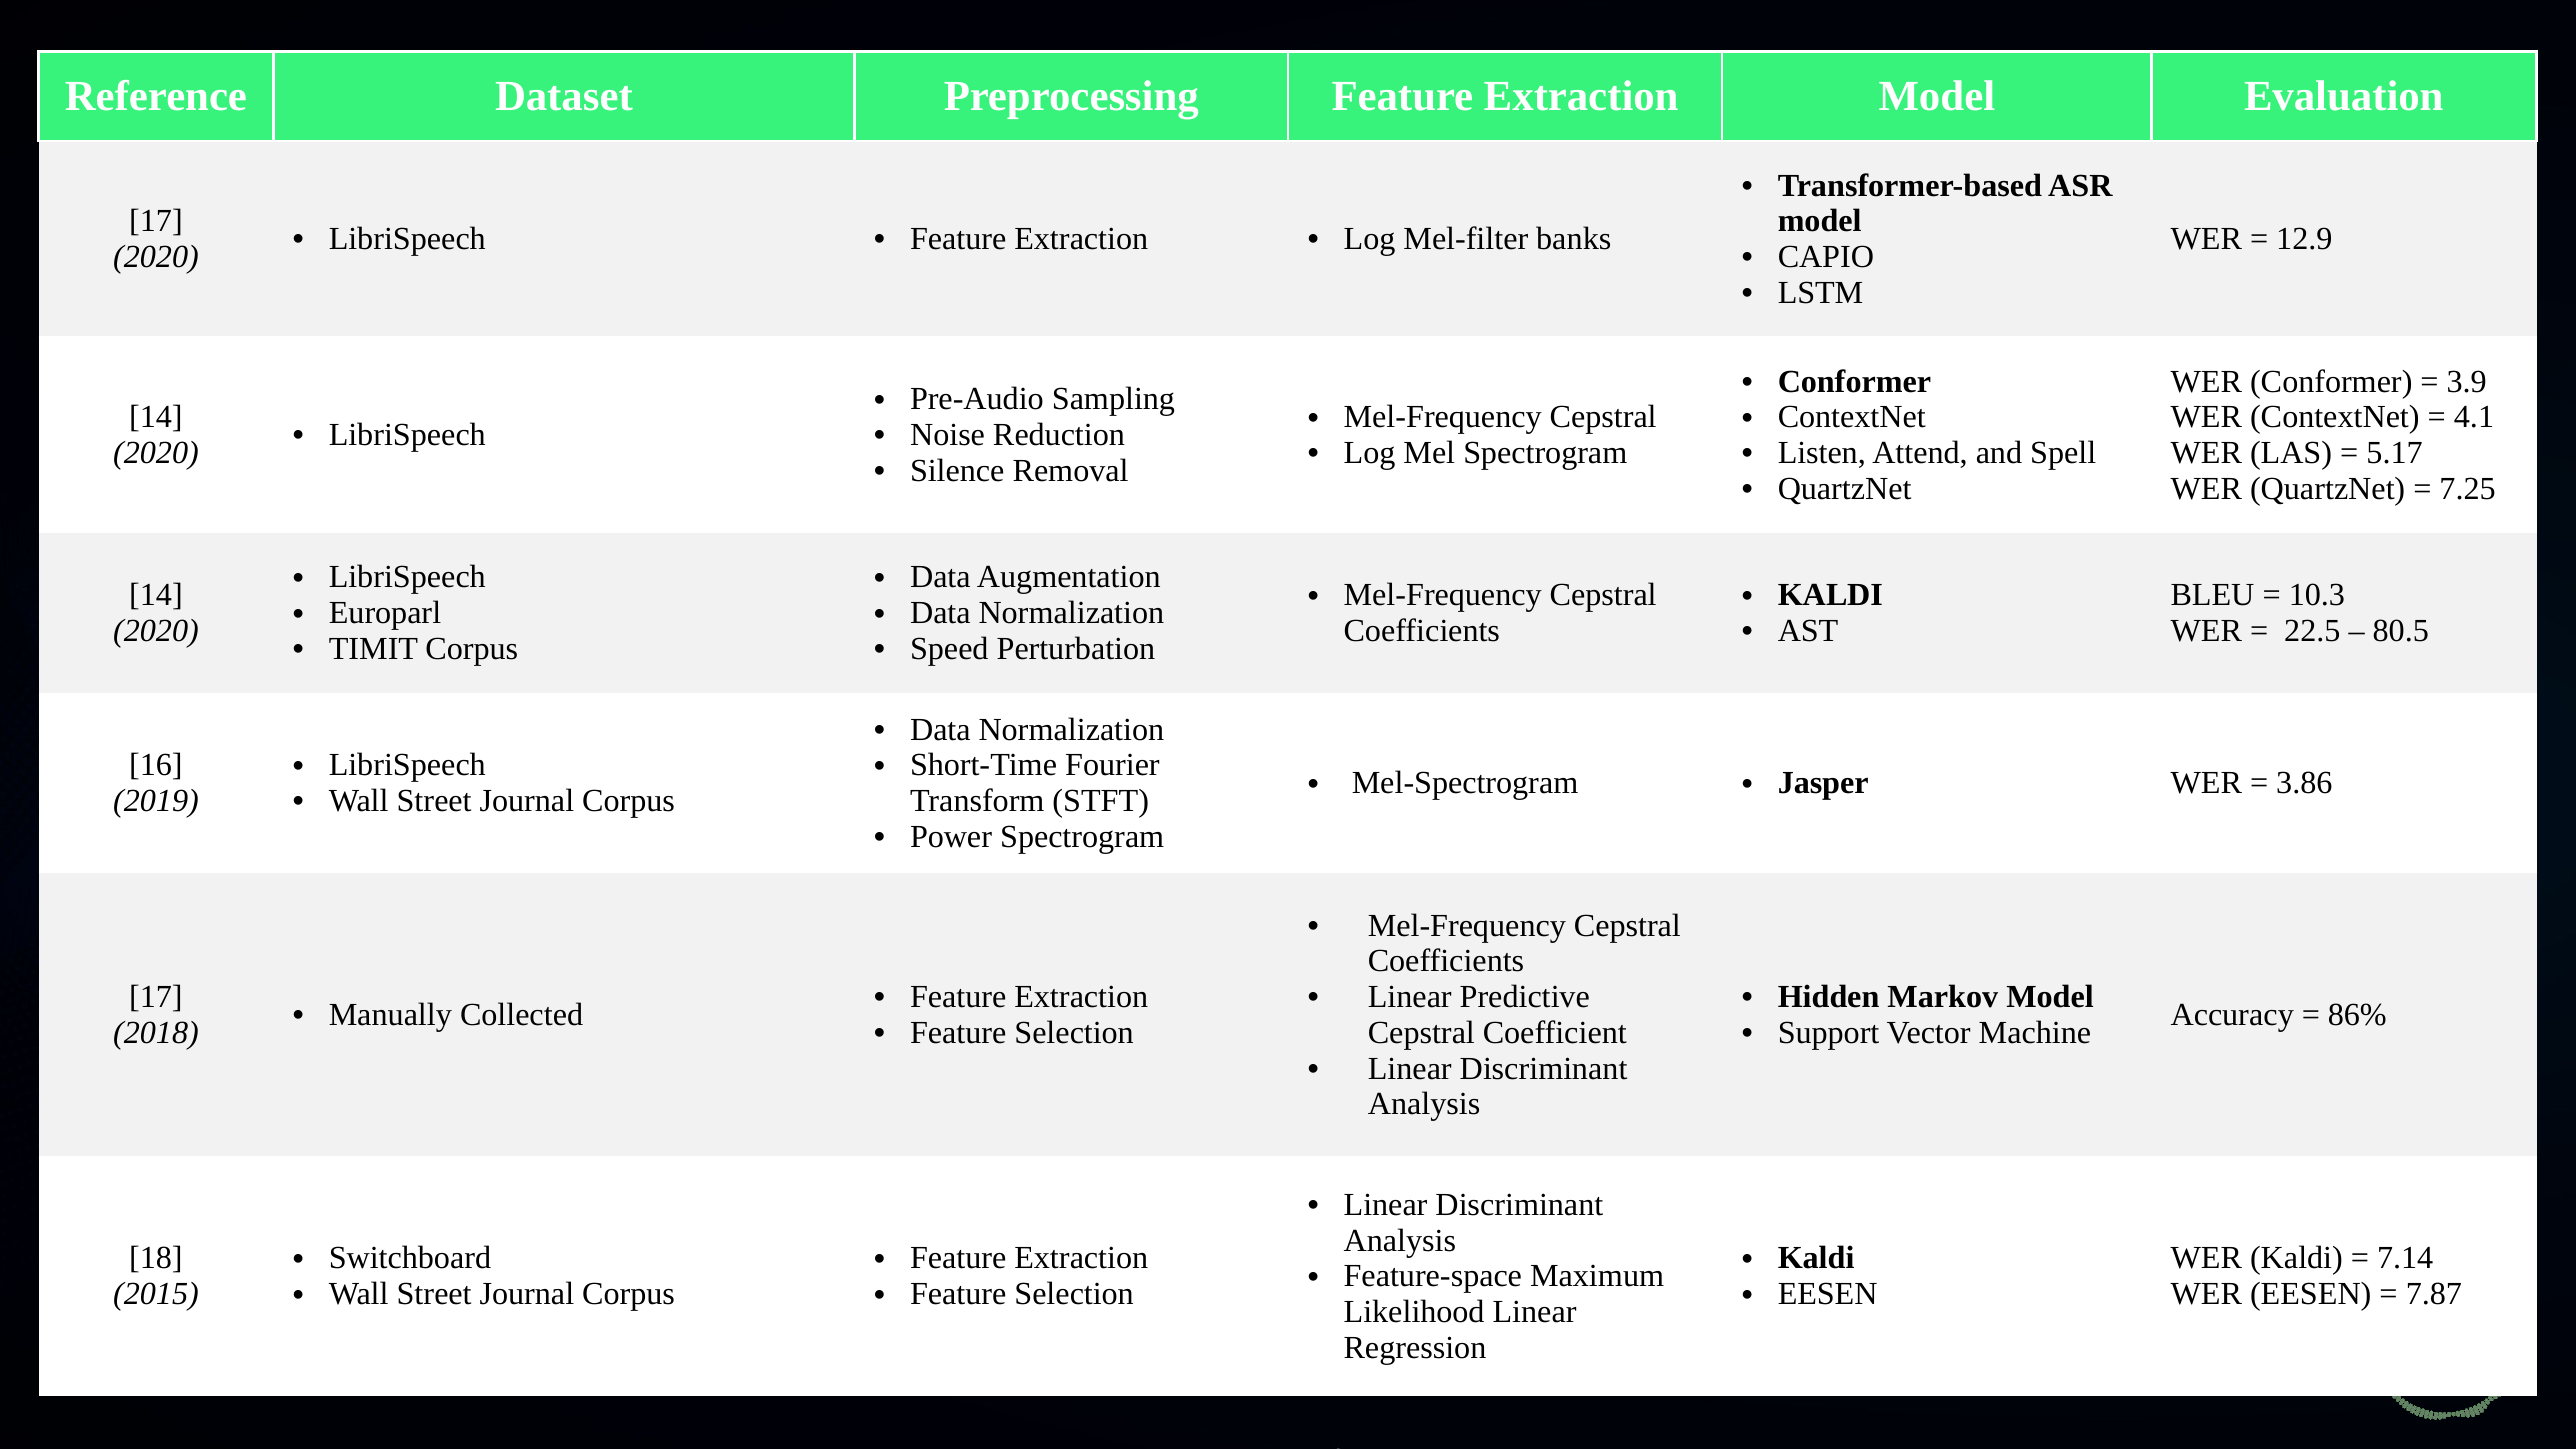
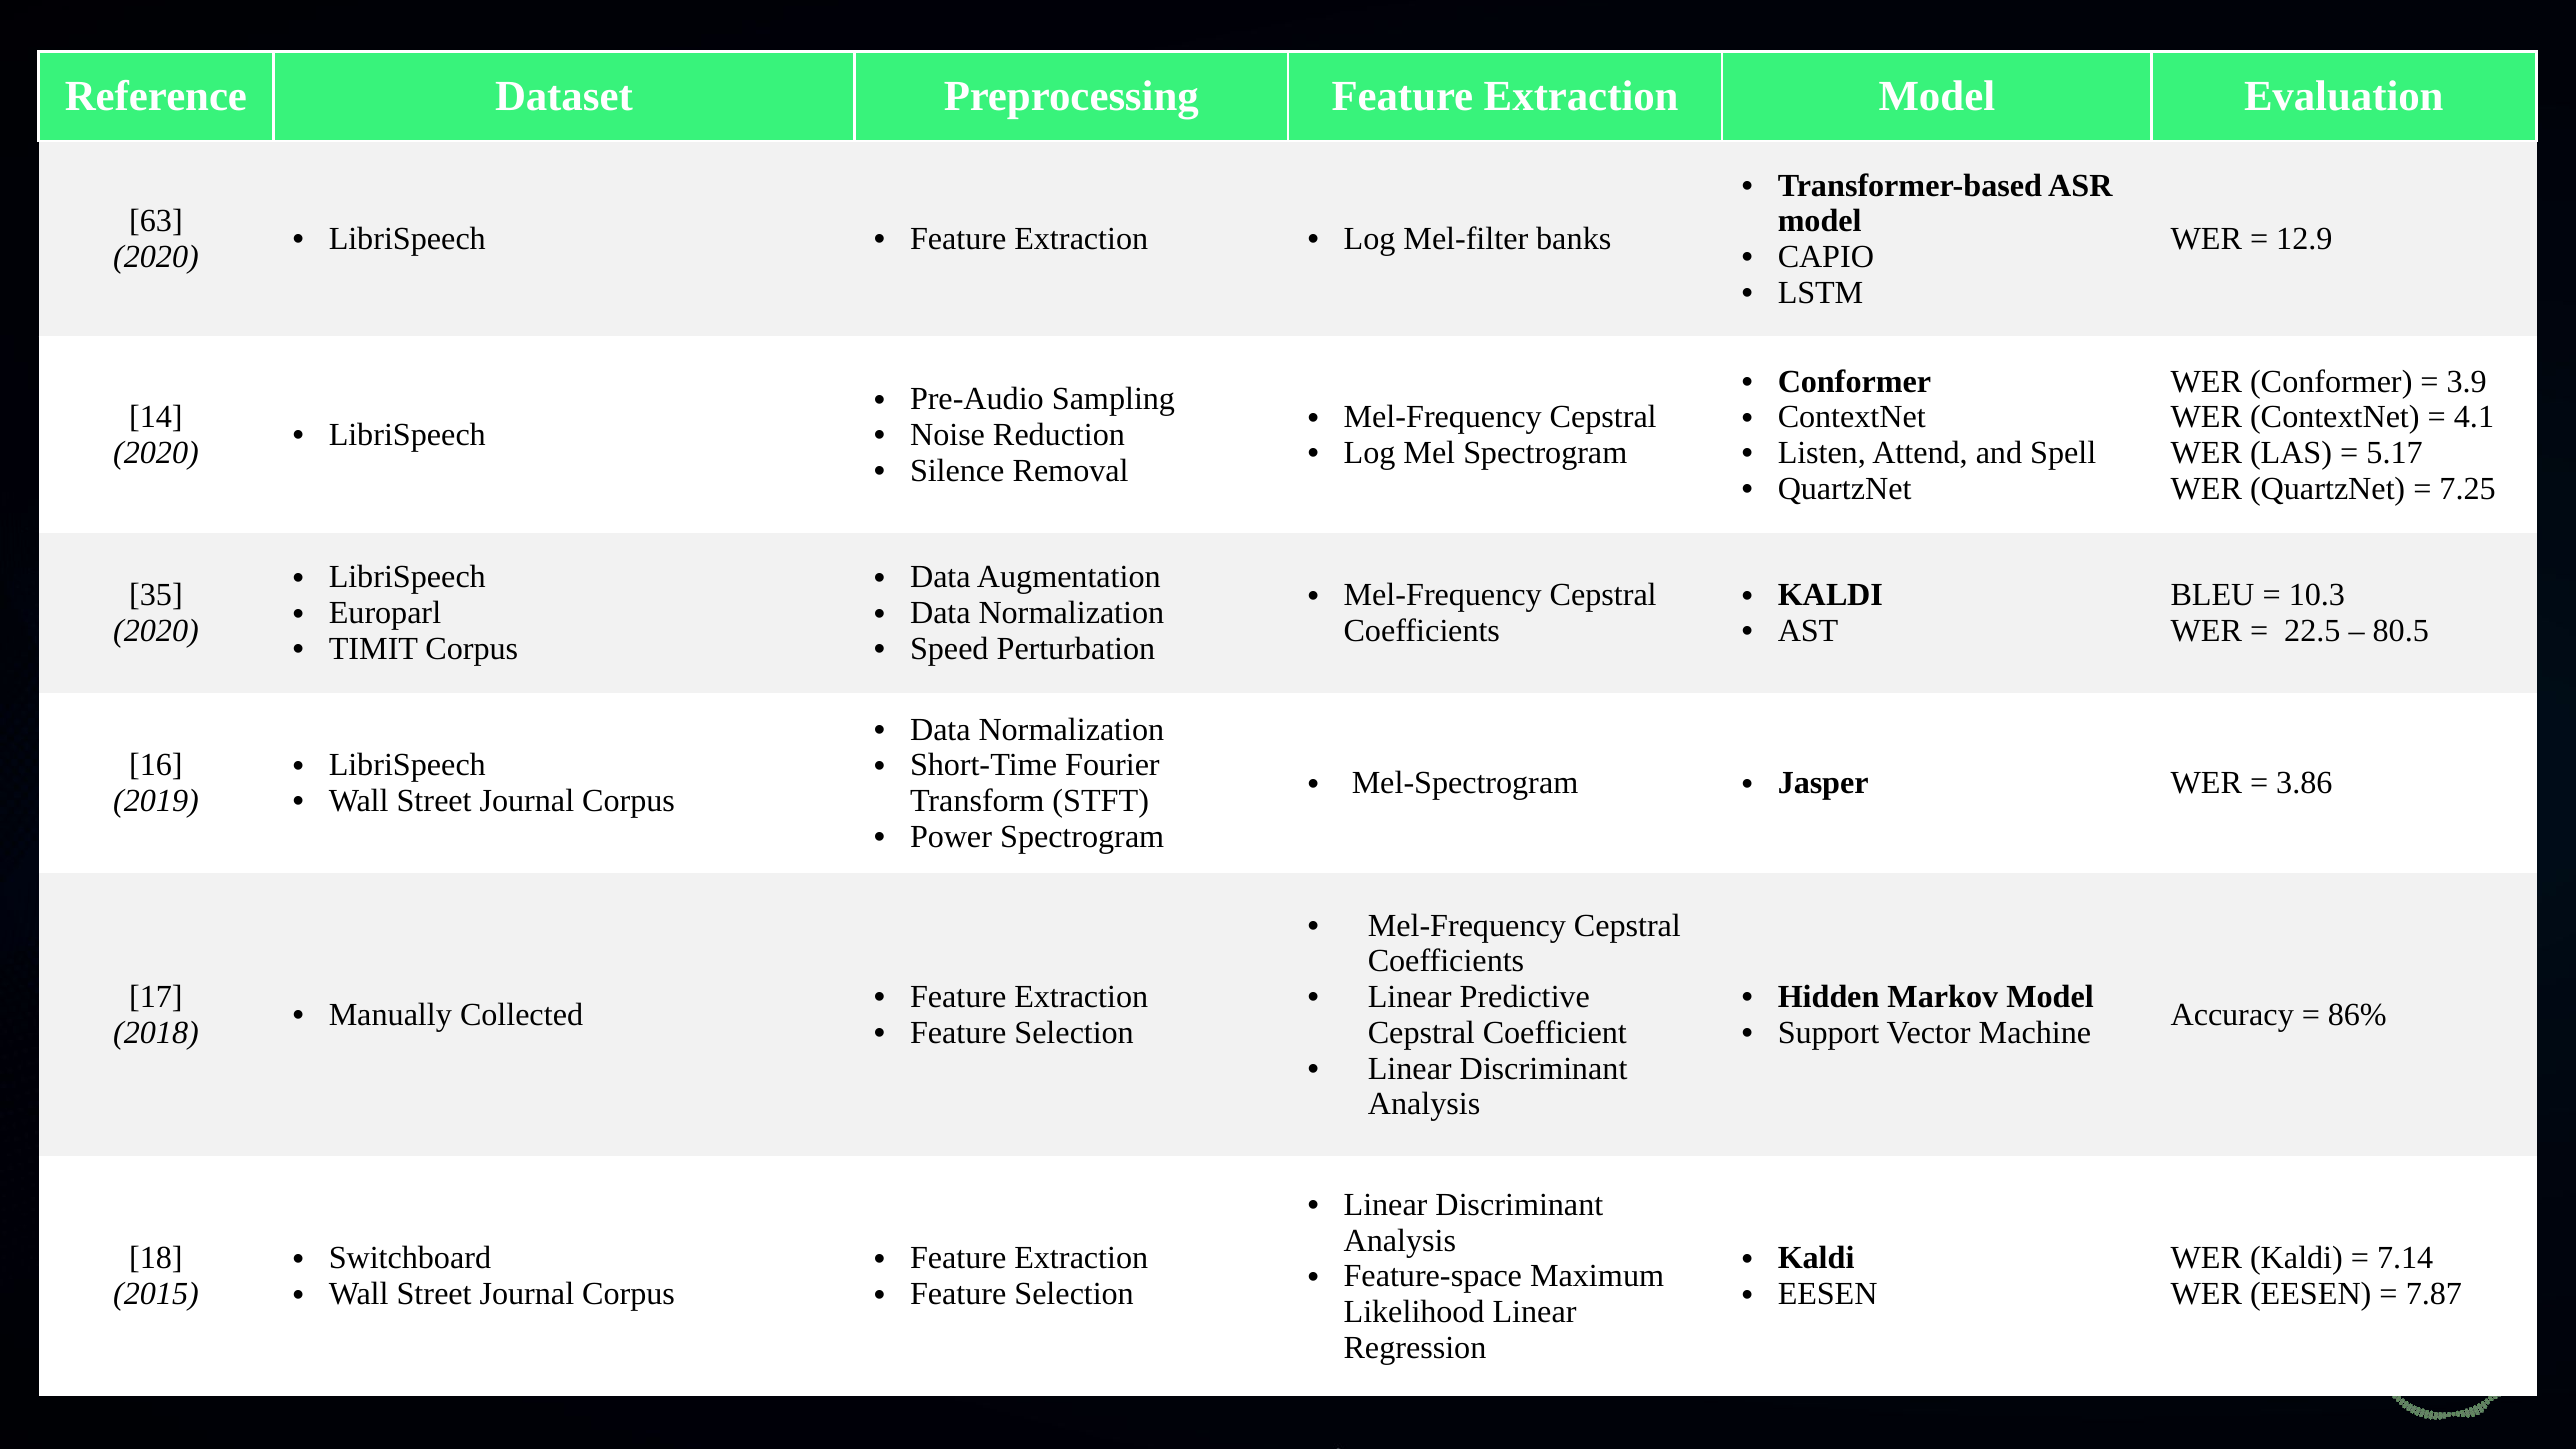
17 at (156, 221): 17 -> 63
14 at (156, 595): 14 -> 35
